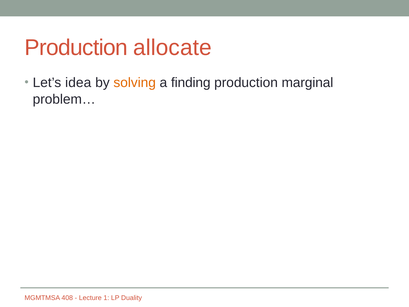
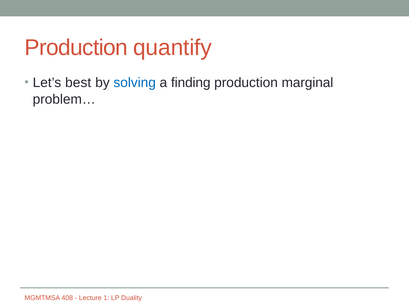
allocate: allocate -> quantify
idea: idea -> best
solving colour: orange -> blue
